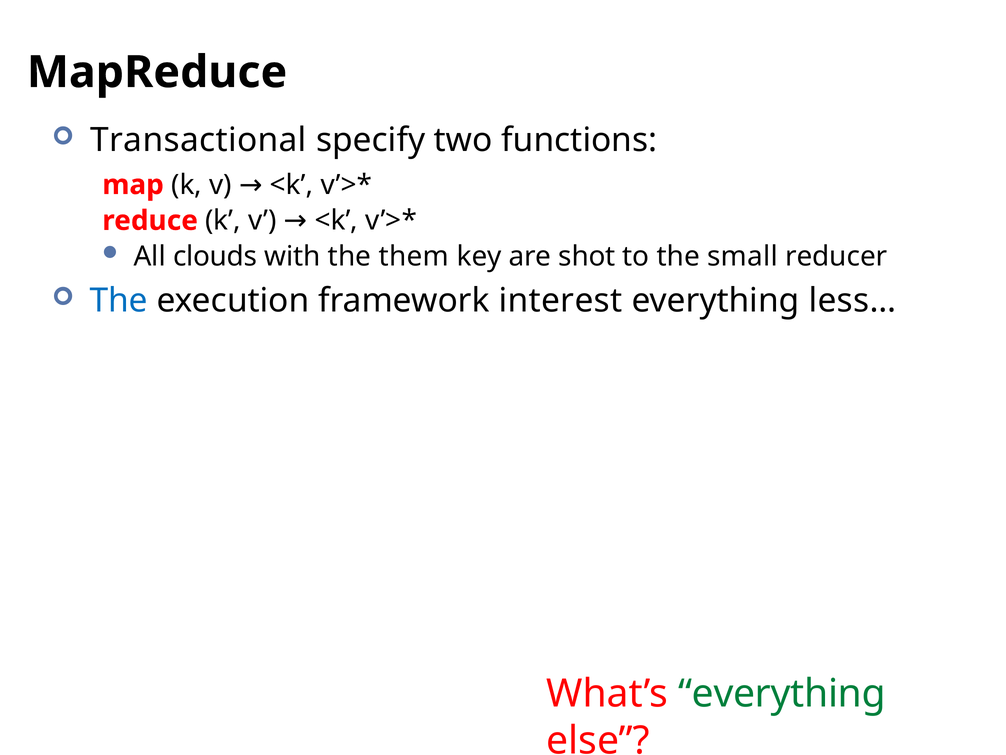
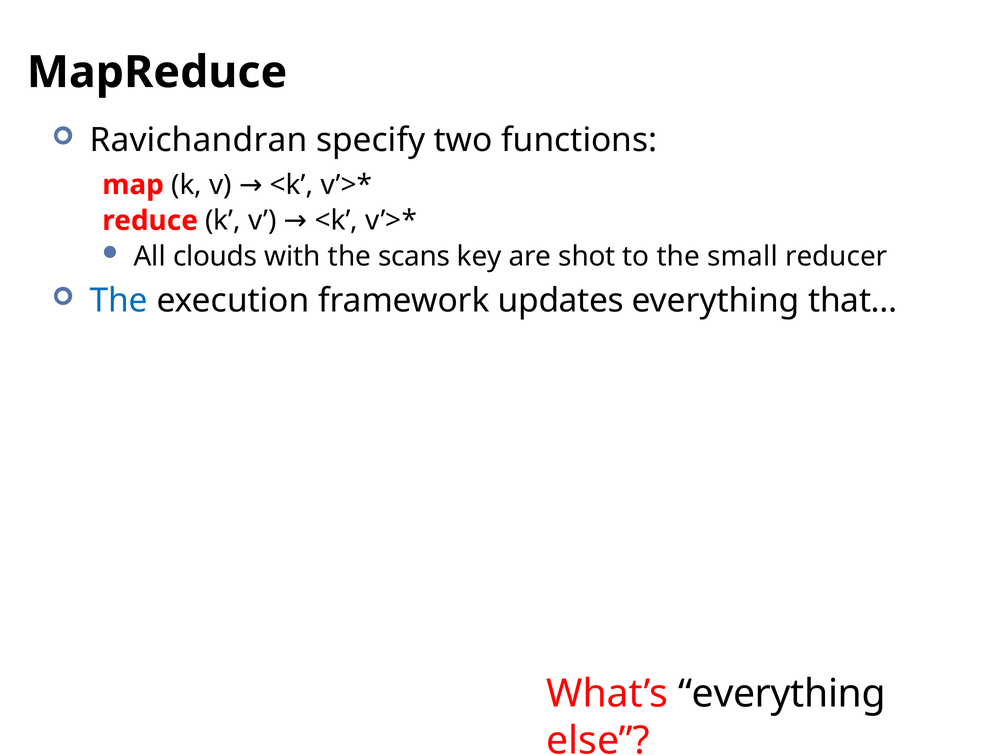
Transactional: Transactional -> Ravichandran
them: them -> scans
interest: interest -> updates
less…: less… -> that…
everything at (782, 693) colour: green -> black
